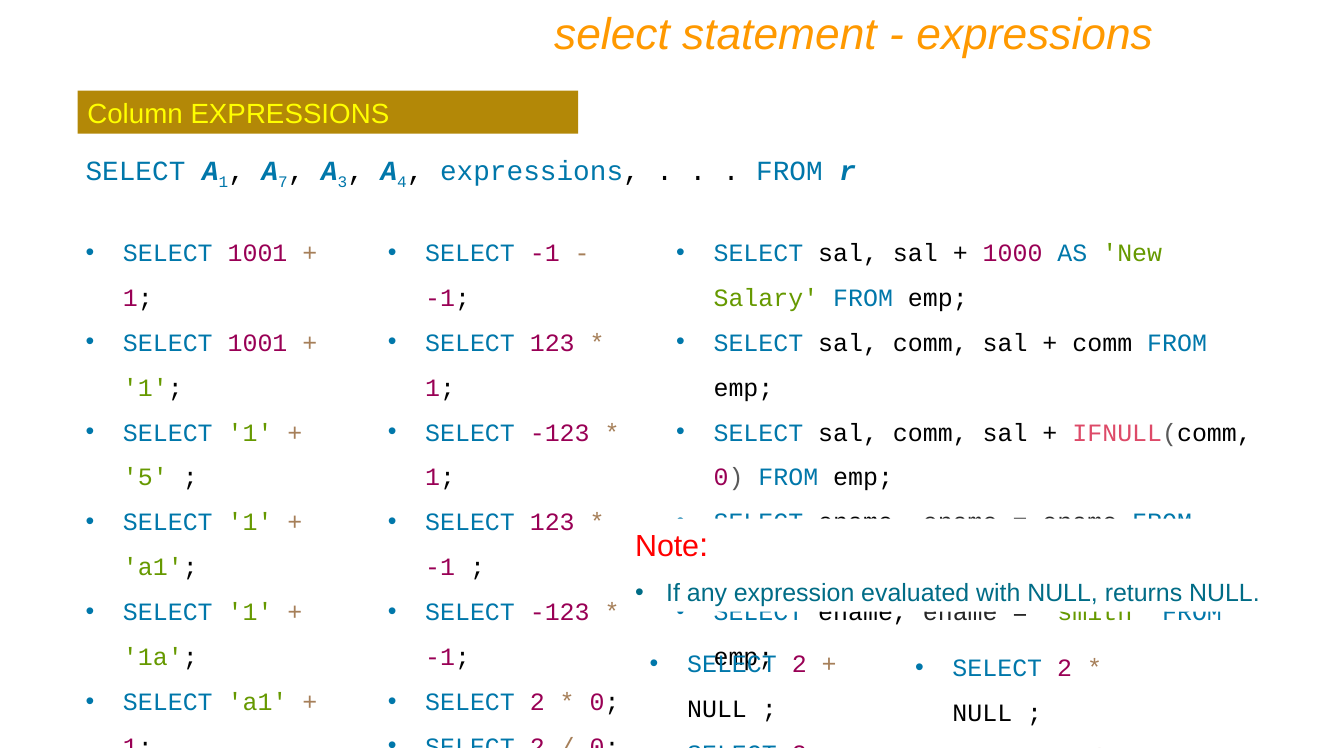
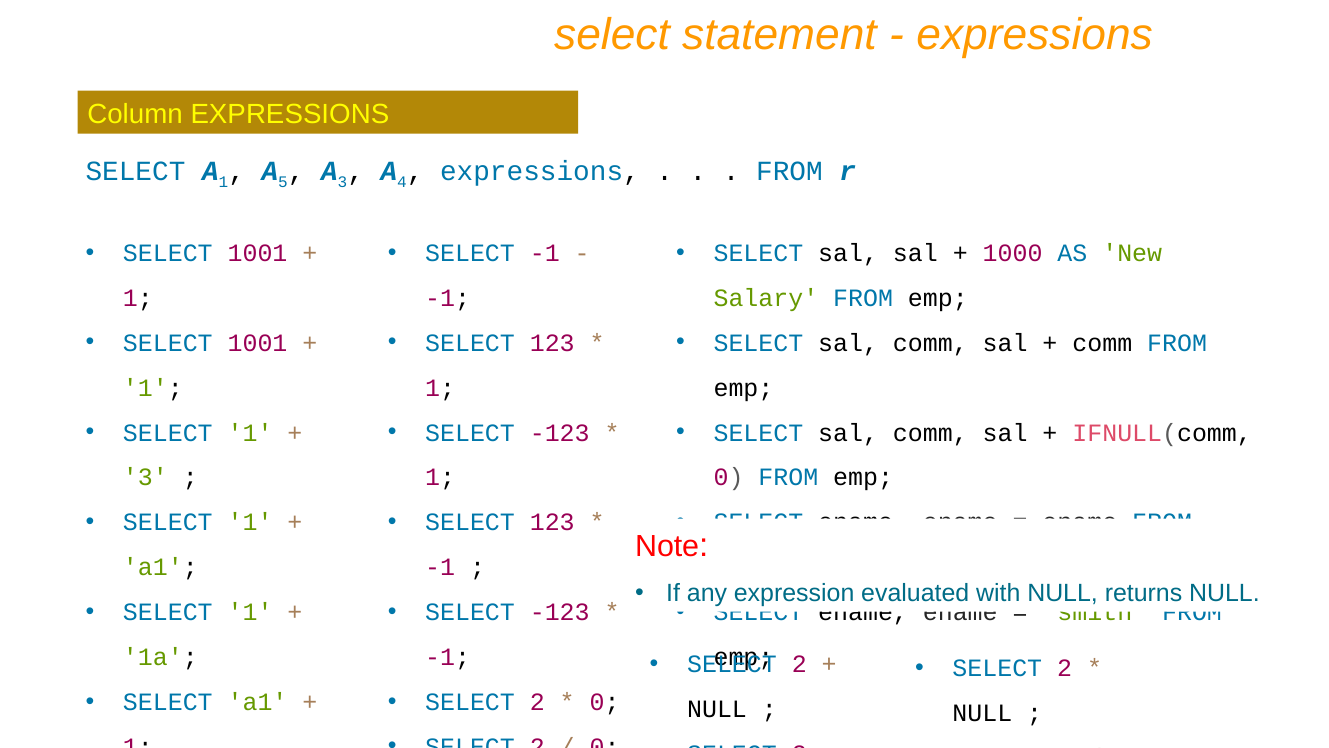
7: 7 -> 5
5 at (145, 477): 5 -> 3
